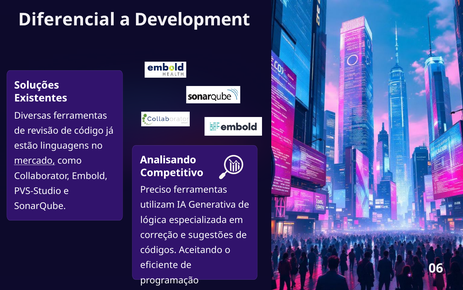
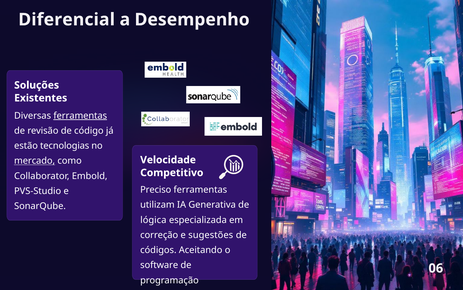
Development: Development -> Desempenho
ferramentas at (80, 116) underline: none -> present
linguagens: linguagens -> tecnologias
Analisando: Analisando -> Velocidade
eficiente: eficiente -> software
